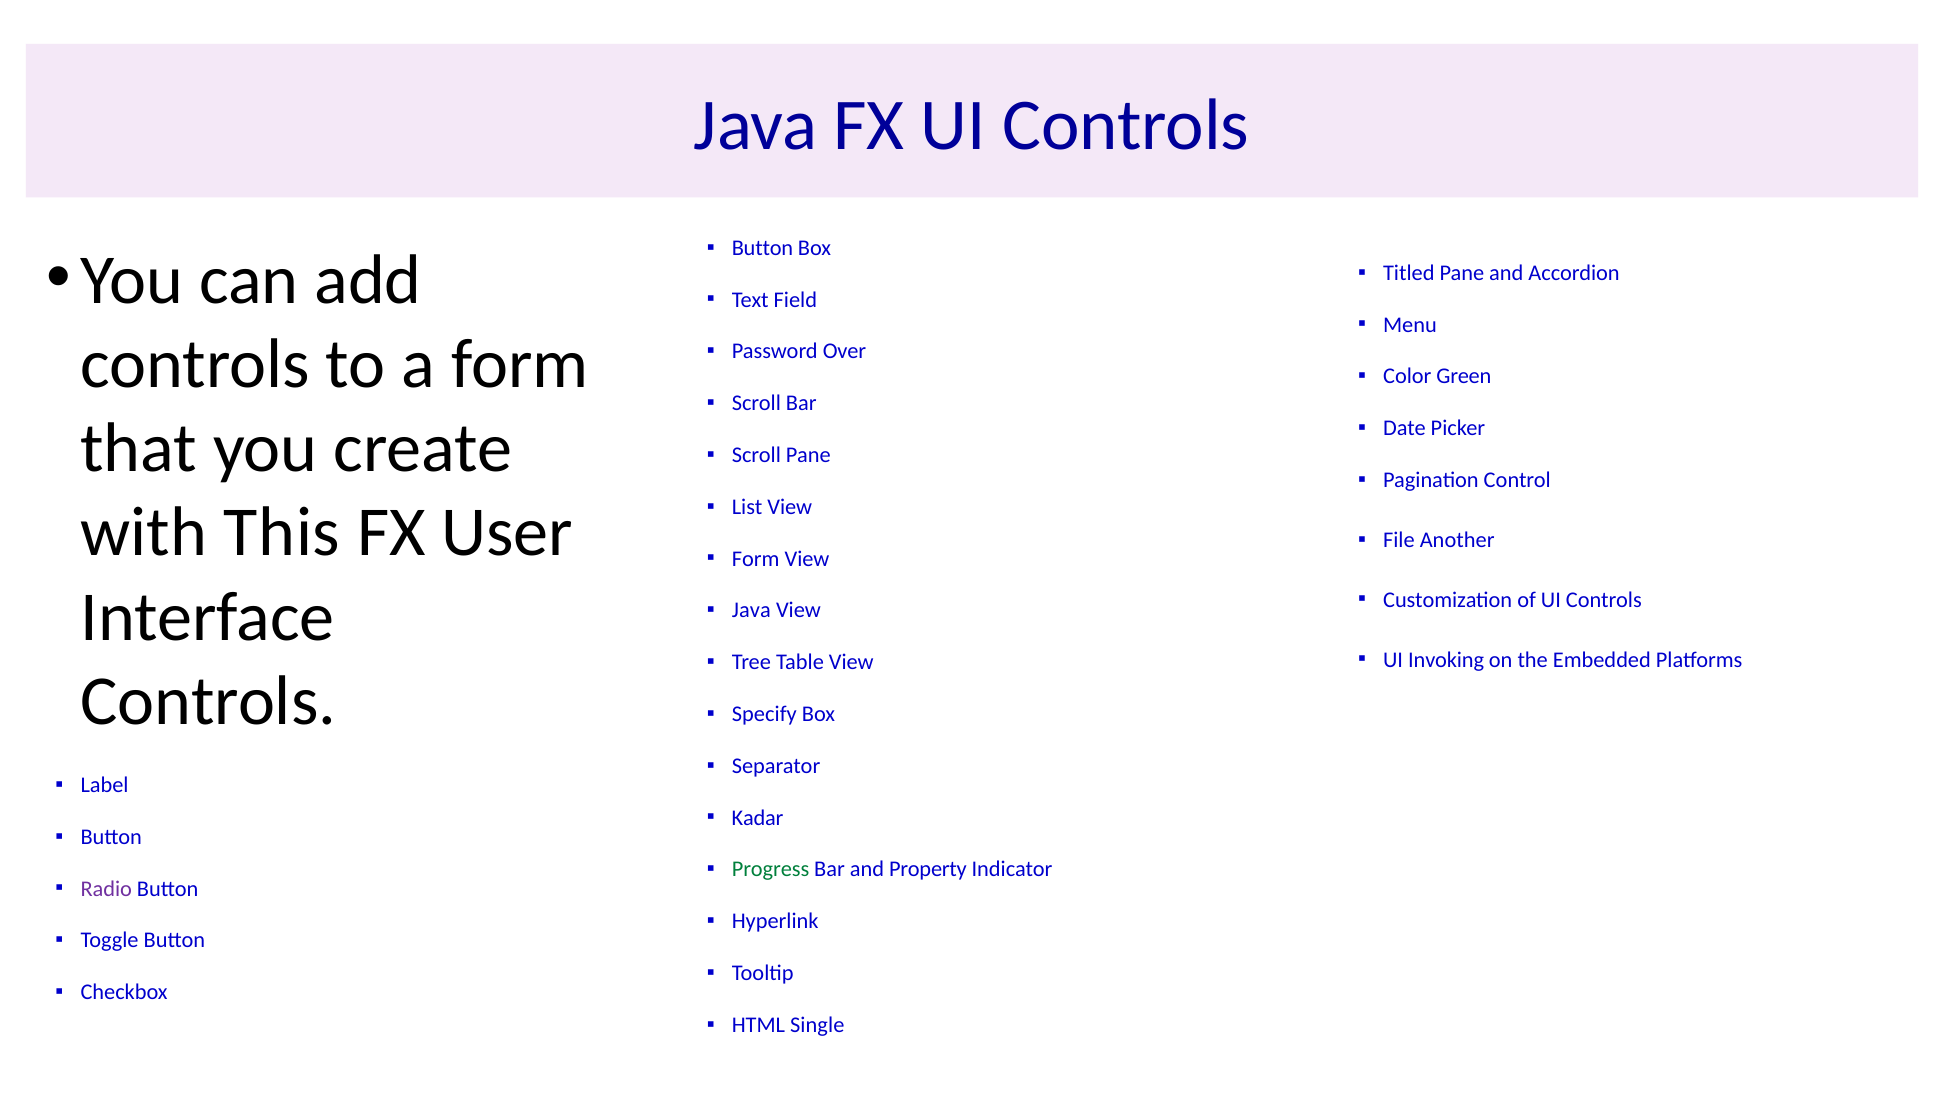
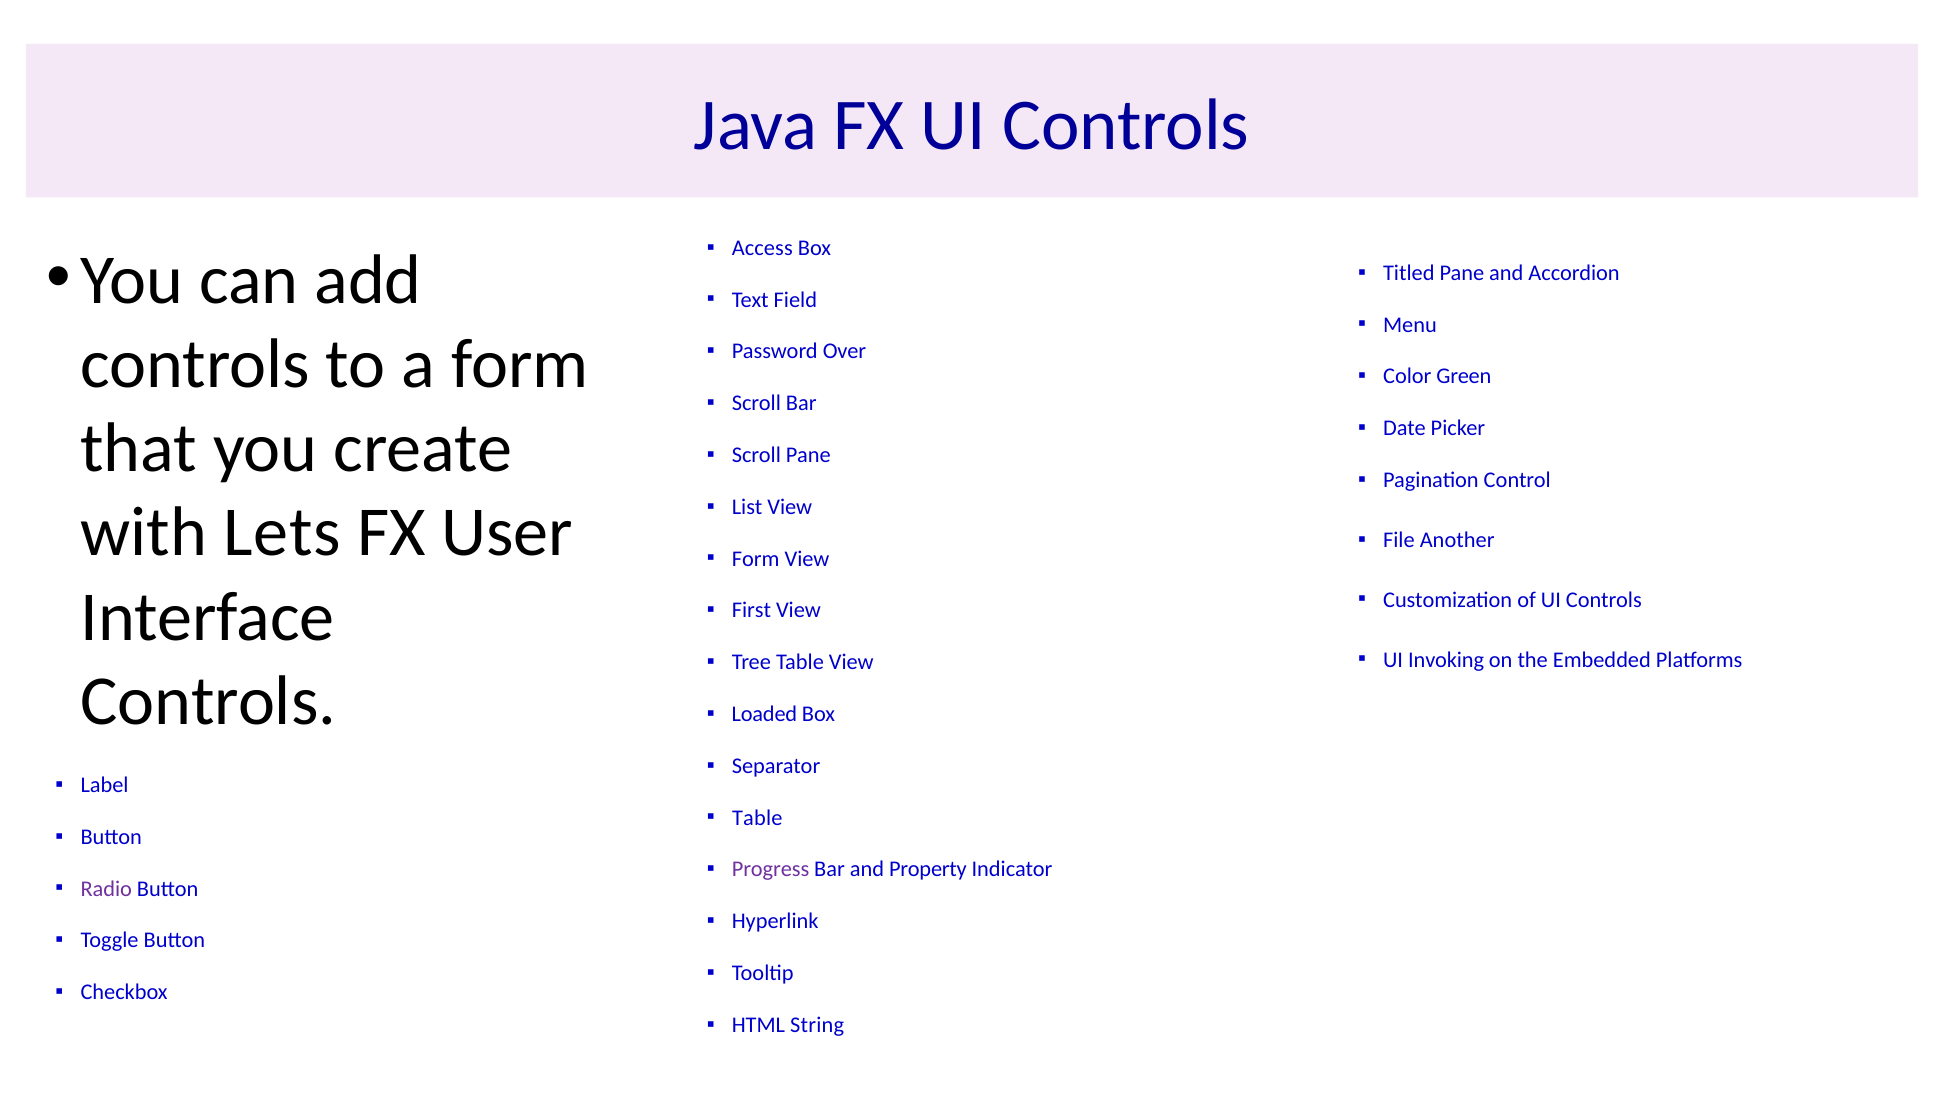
Button at (762, 248): Button -> Access
This: This -> Lets
Java at (751, 610): Java -> First
Specify: Specify -> Loaded
Kadar at (757, 817): Kadar -> Table
Progress colour: green -> purple
Single: Single -> String
